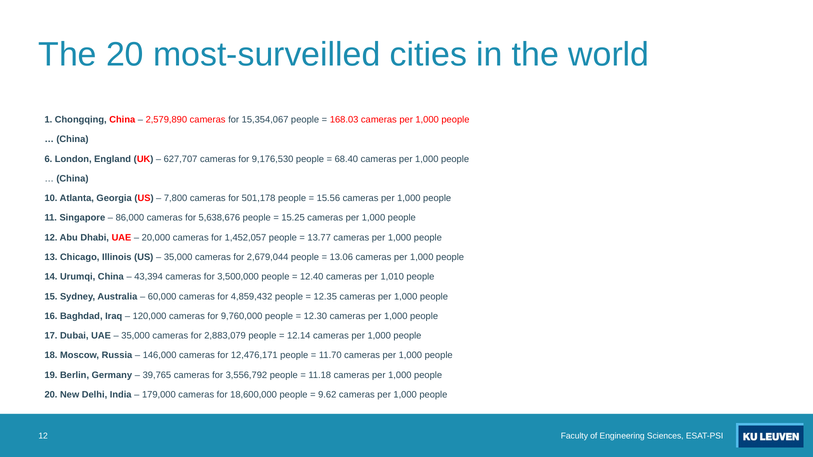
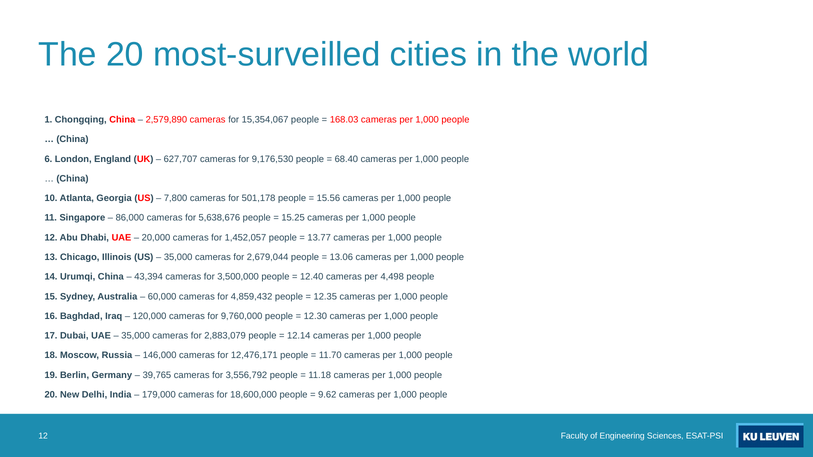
1,010: 1,010 -> 4,498
